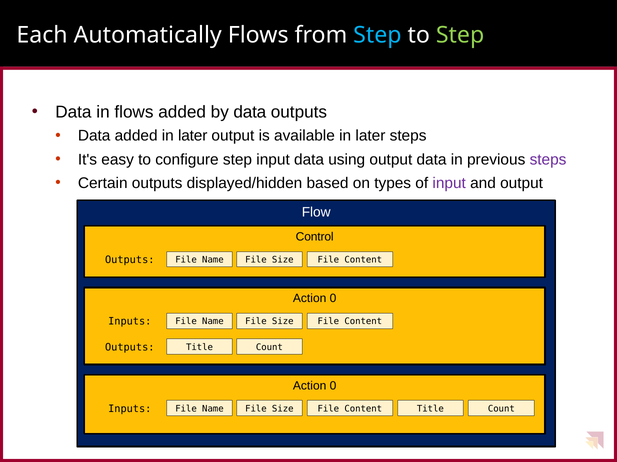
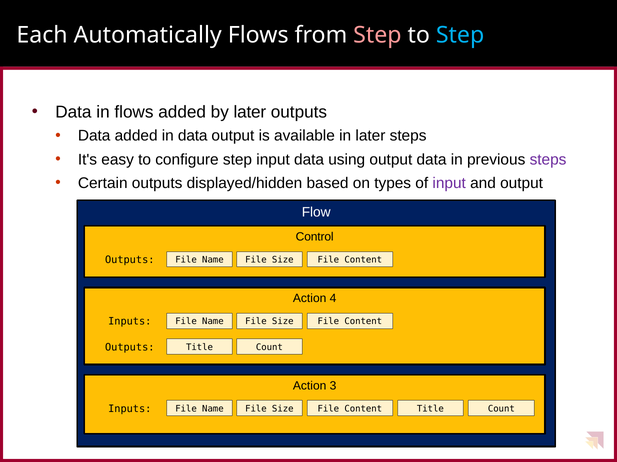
Step at (377, 35) colour: light blue -> pink
Step at (460, 35) colour: light green -> light blue
by data: data -> later
added in later: later -> data
0 at (333, 299): 0 -> 4
0 at (333, 386): 0 -> 3
